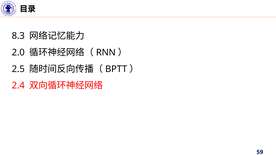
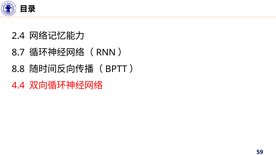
8.3: 8.3 -> 2.4
2.0: 2.0 -> 8.7
2.5: 2.5 -> 8.8
2.4: 2.4 -> 4.4
